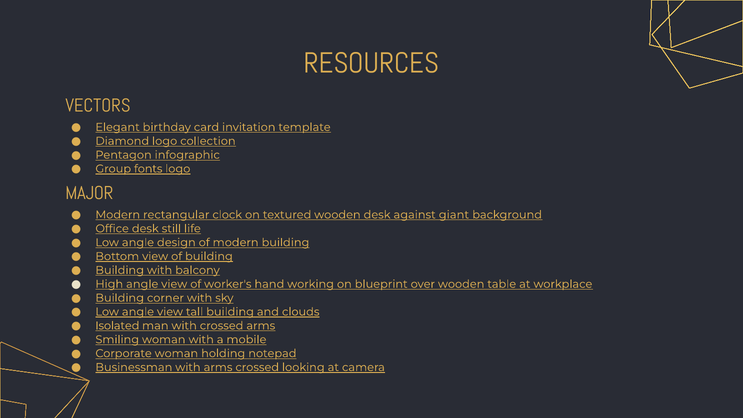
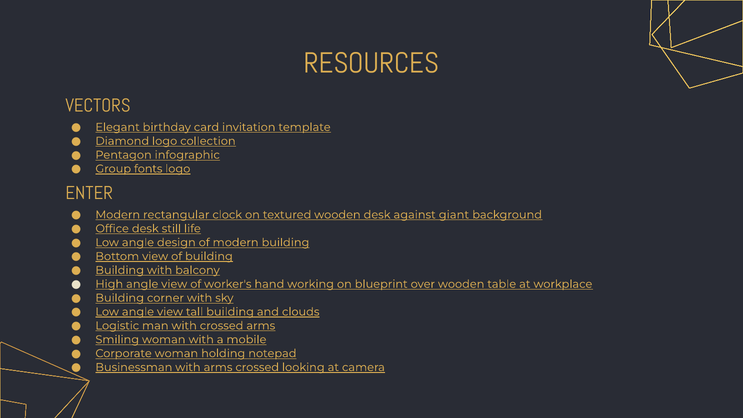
MAJOR: MAJOR -> ENTER
Isolated: Isolated -> Logistic
